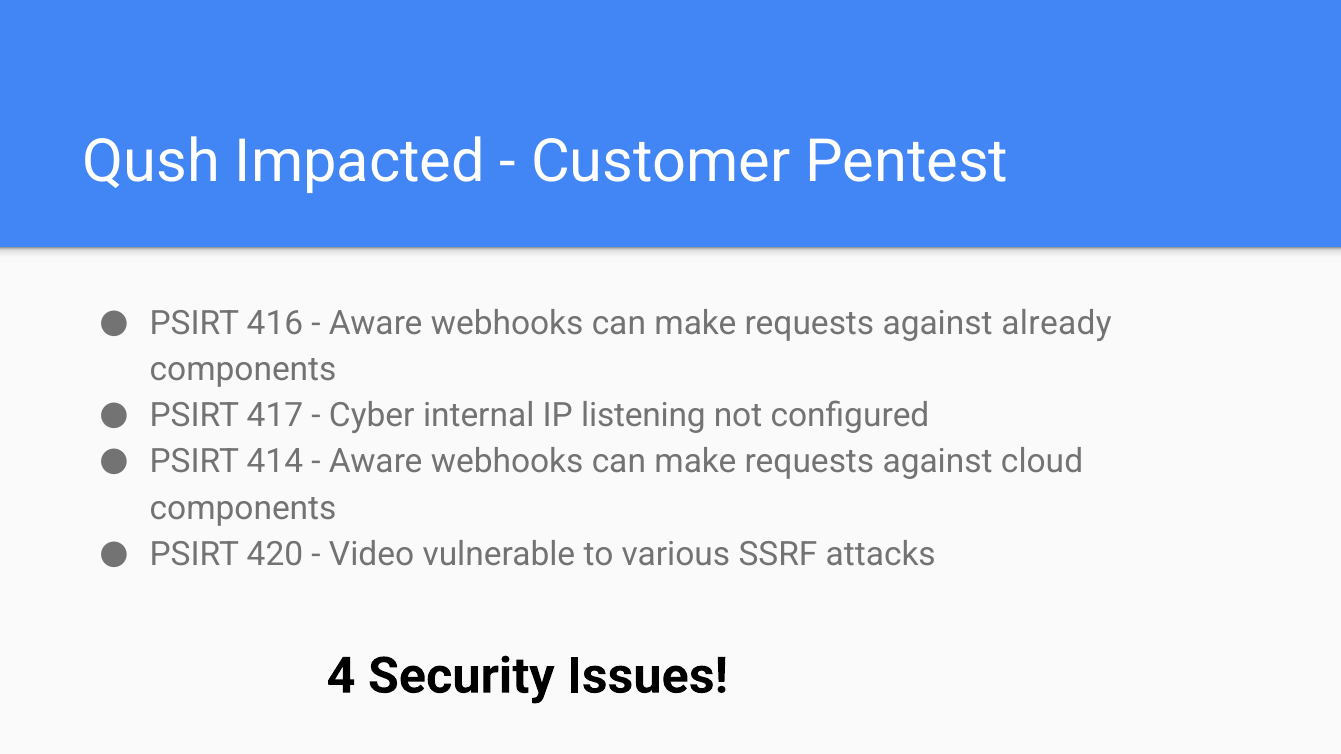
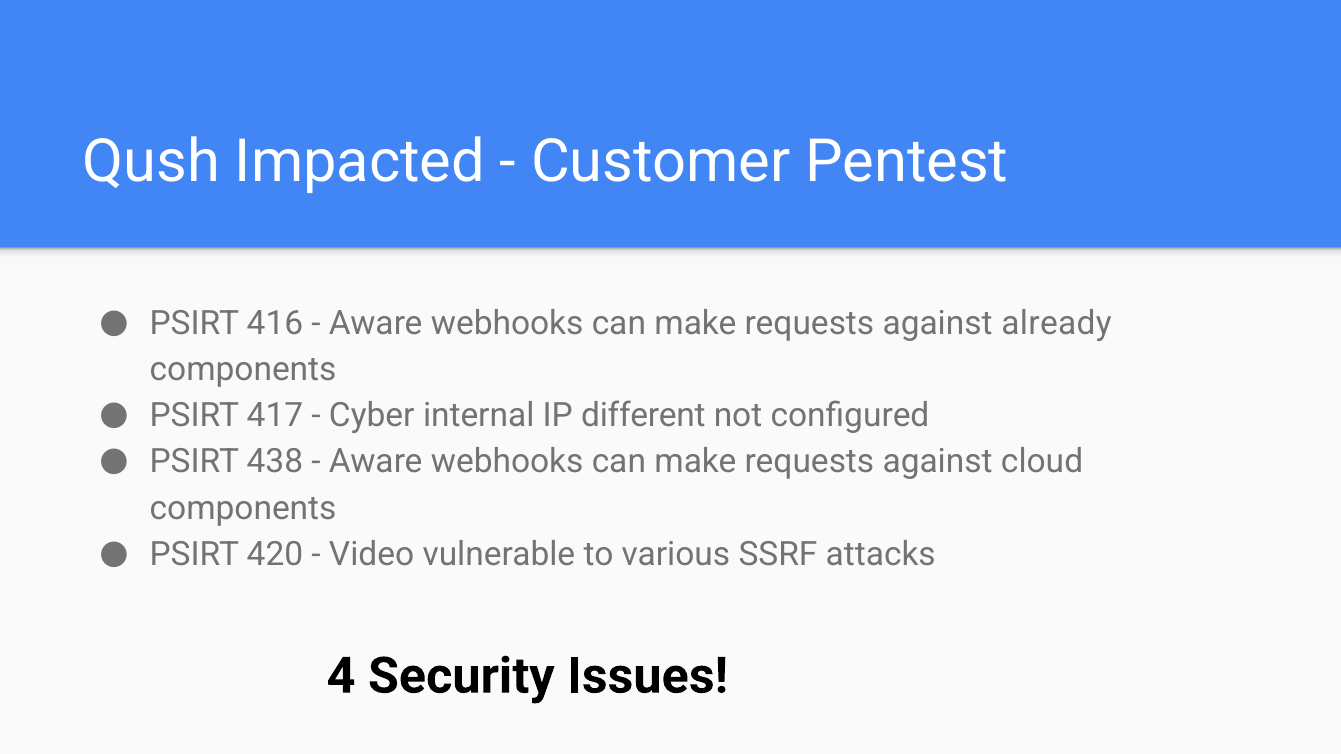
listening: listening -> different
414: 414 -> 438
